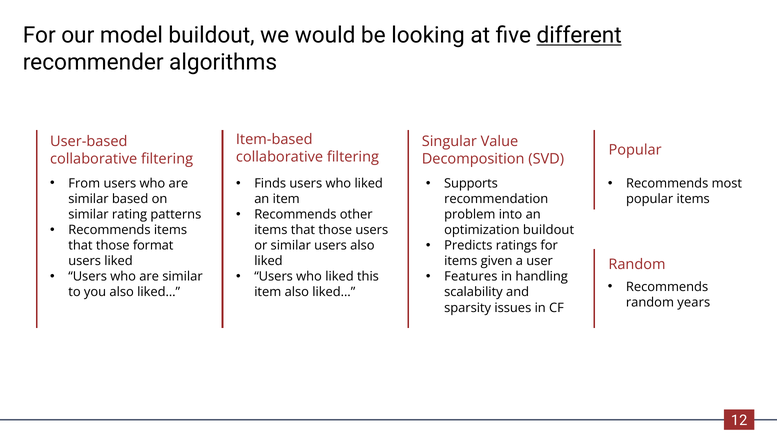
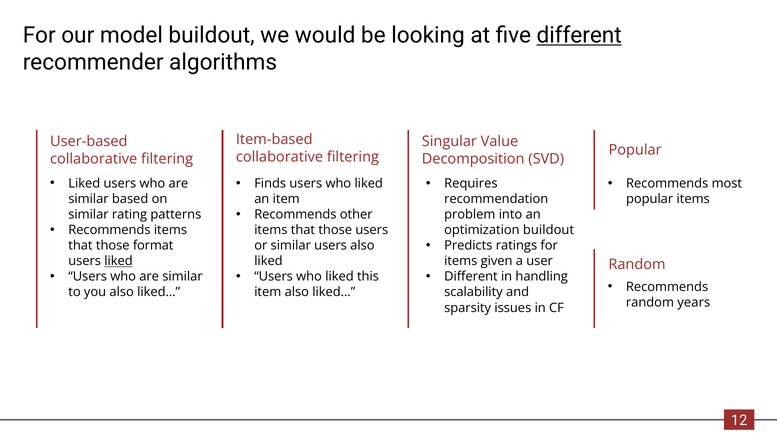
From at (84, 183): From -> Liked
Supports: Supports -> Requires
liked at (119, 261) underline: none -> present
Features at (471, 277): Features -> Different
